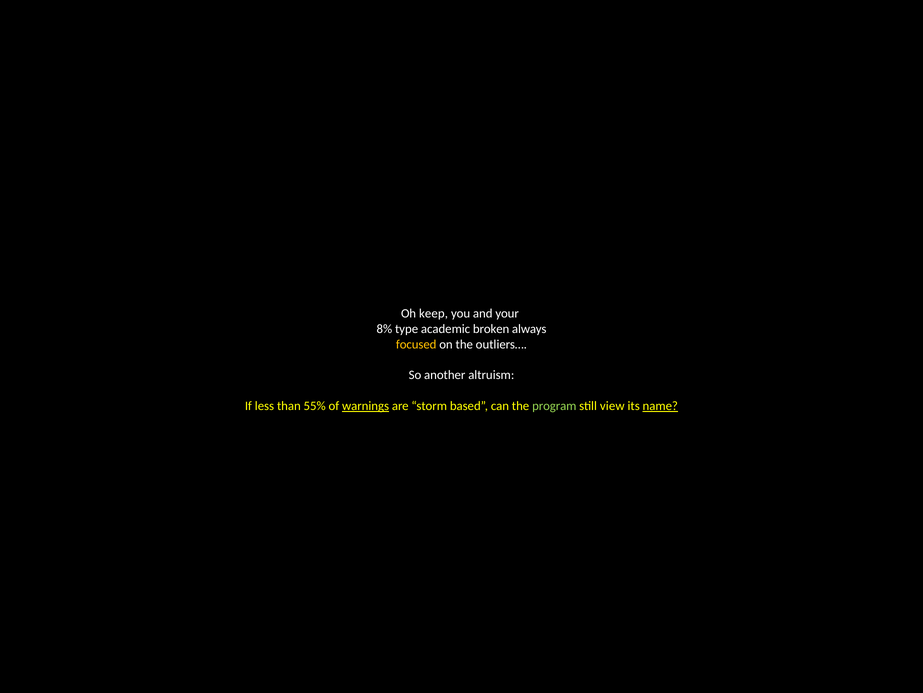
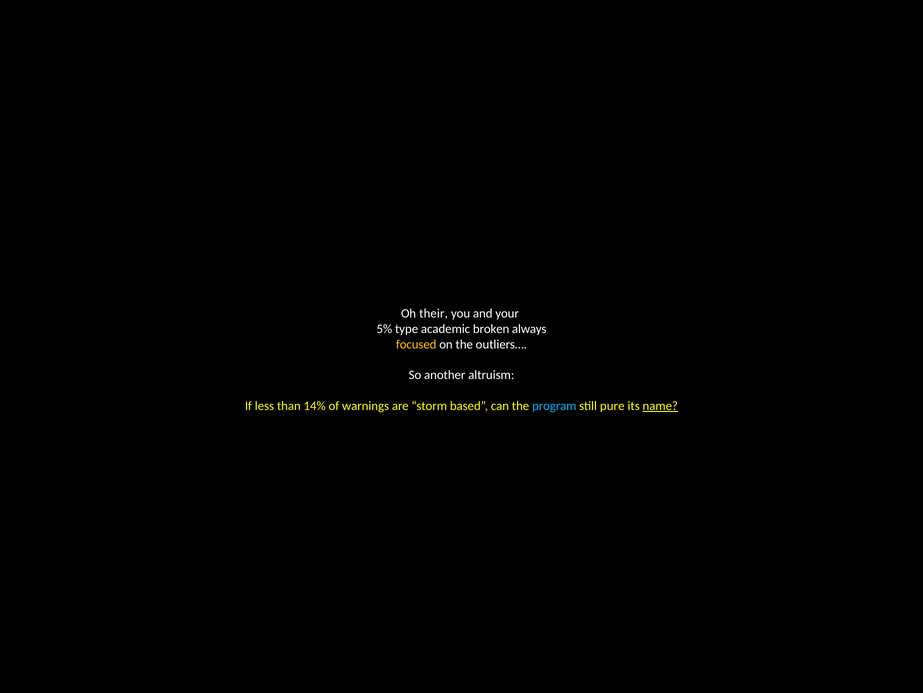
keep: keep -> their
8%: 8% -> 5%
55%: 55% -> 14%
warnings underline: present -> none
program colour: light green -> light blue
view: view -> pure
